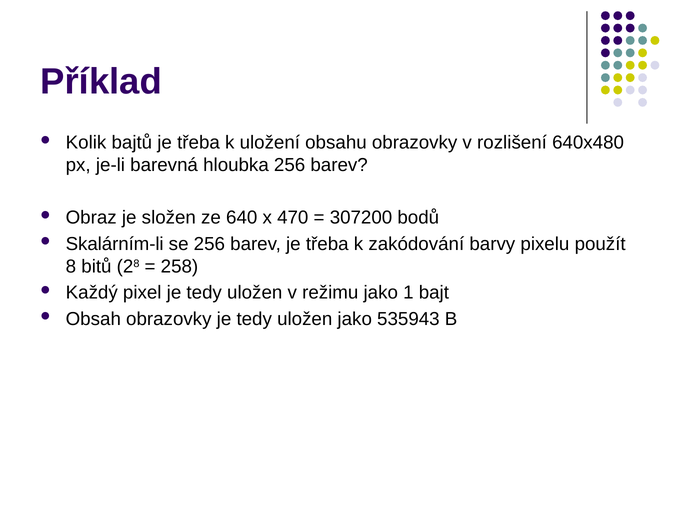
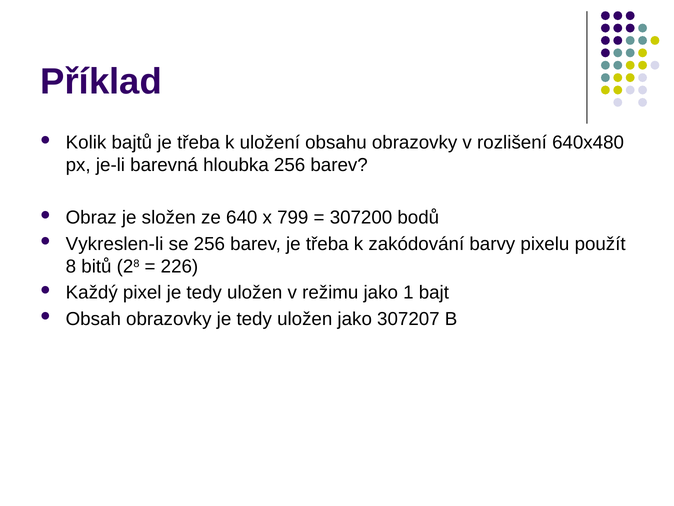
470: 470 -> 799
Skalárním-li: Skalárním-li -> Vykreslen-li
258: 258 -> 226
535943: 535943 -> 307207
